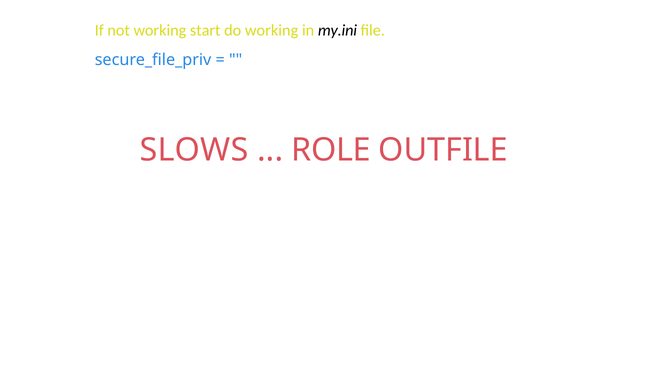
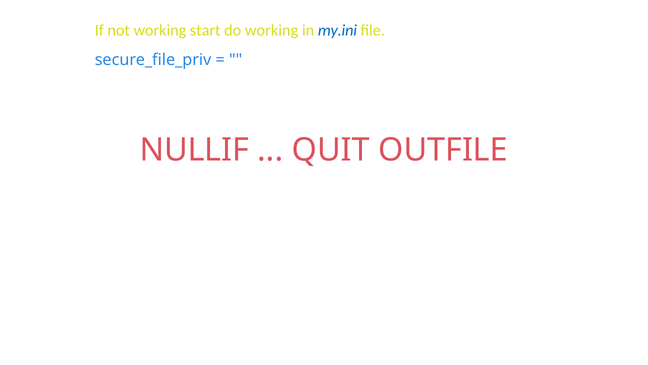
my.ini colour: black -> blue
SLOWS: SLOWS -> NULLIF
ROLE: ROLE -> QUIT
